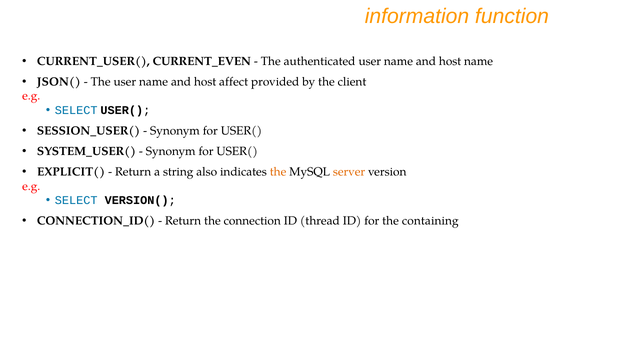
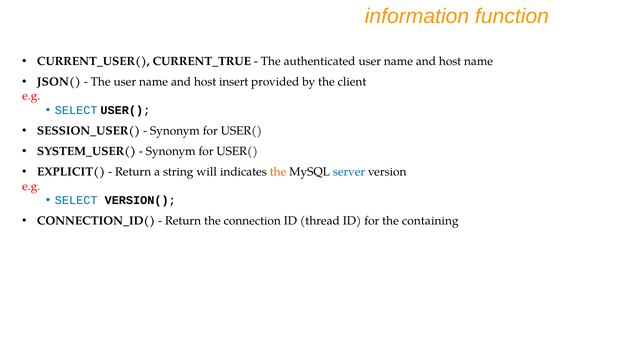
CURRENT_EVEN: CURRENT_EVEN -> CURRENT_TRUE
affect: affect -> insert
also: also -> will
server colour: orange -> blue
